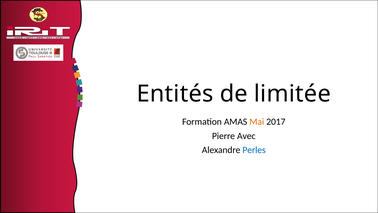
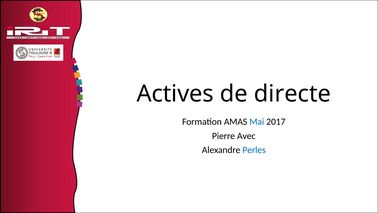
Entités: Entités -> Actives
limitée: limitée -> directe
Mai colour: orange -> blue
